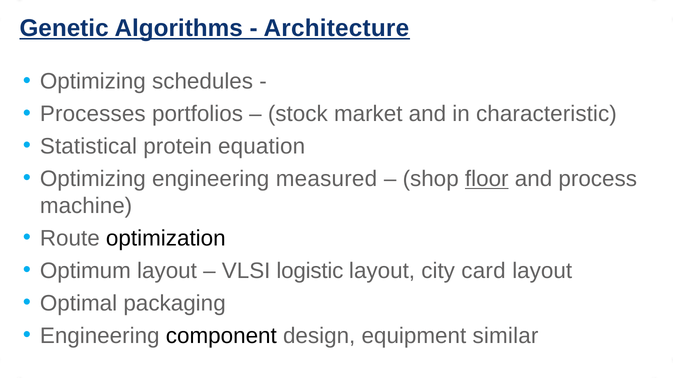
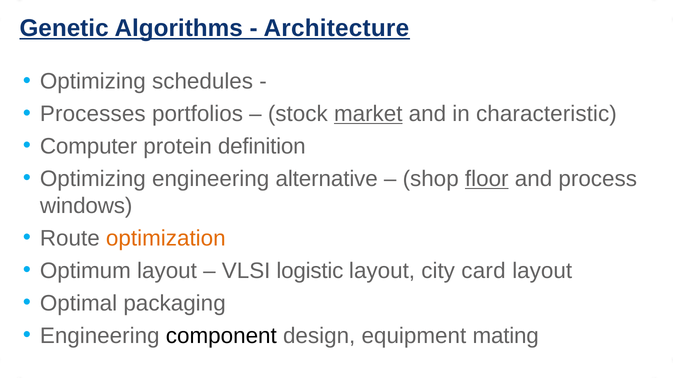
market underline: none -> present
Statistical: Statistical -> Computer
equation: equation -> definition
measured: measured -> alternative
machine: machine -> windows
optimization colour: black -> orange
similar: similar -> mating
